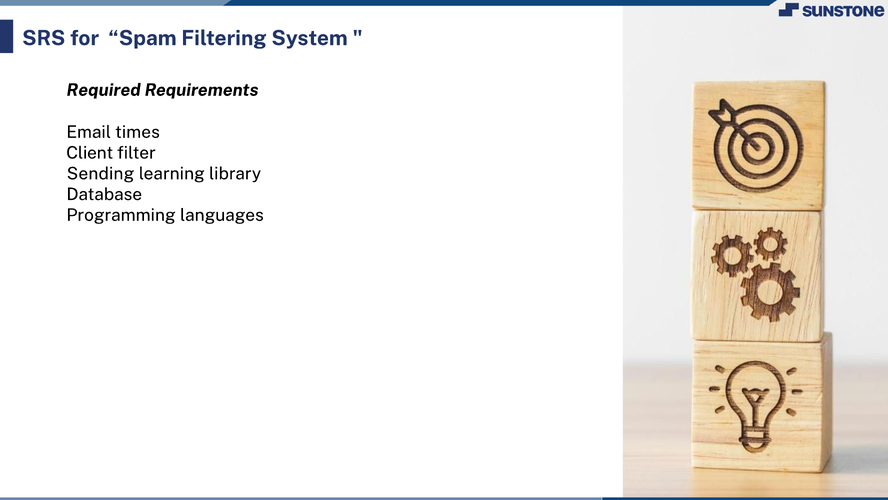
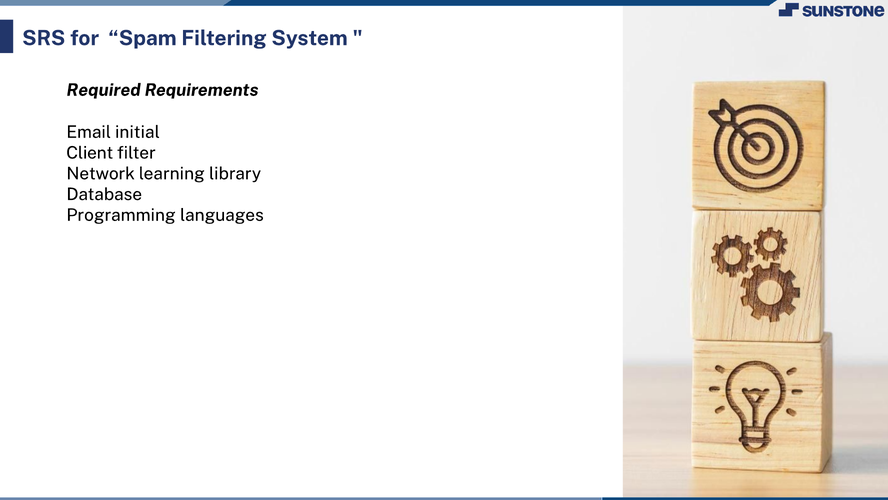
times: times -> initial
Sending: Sending -> Network
